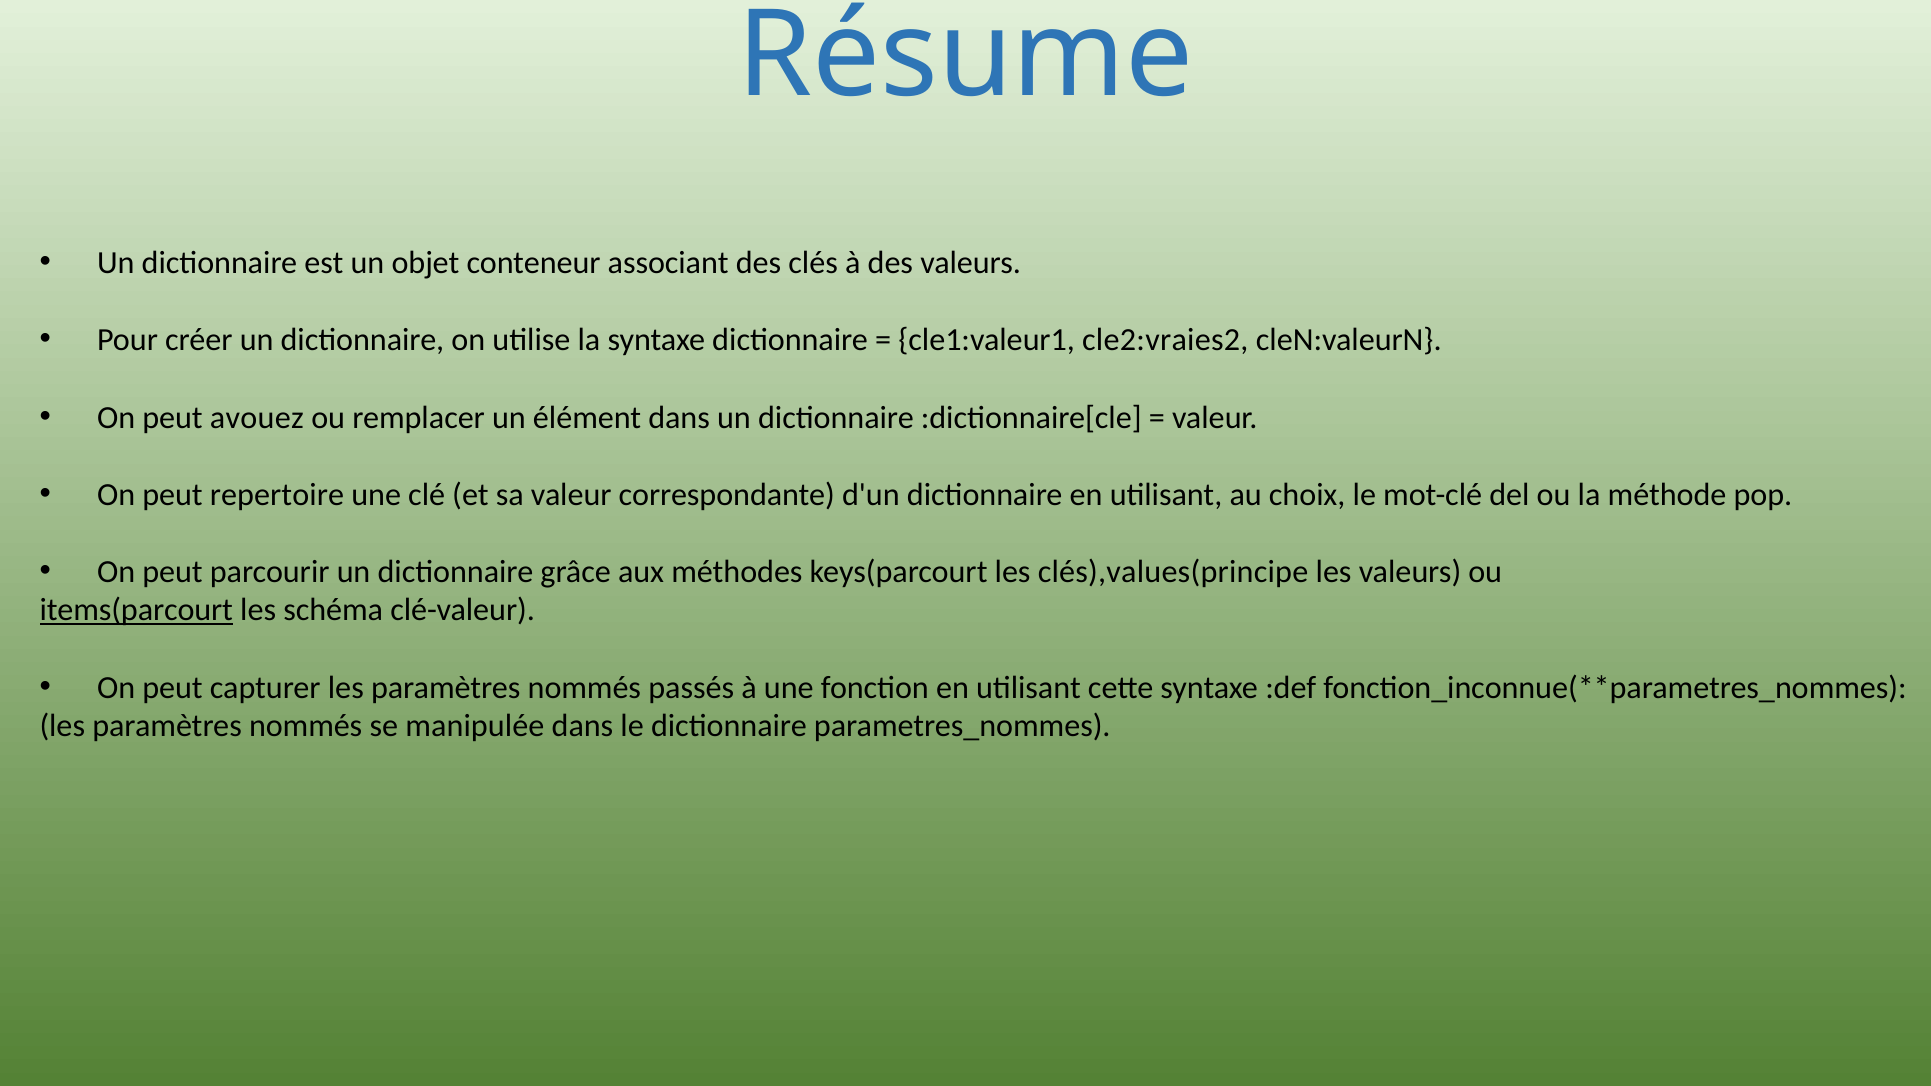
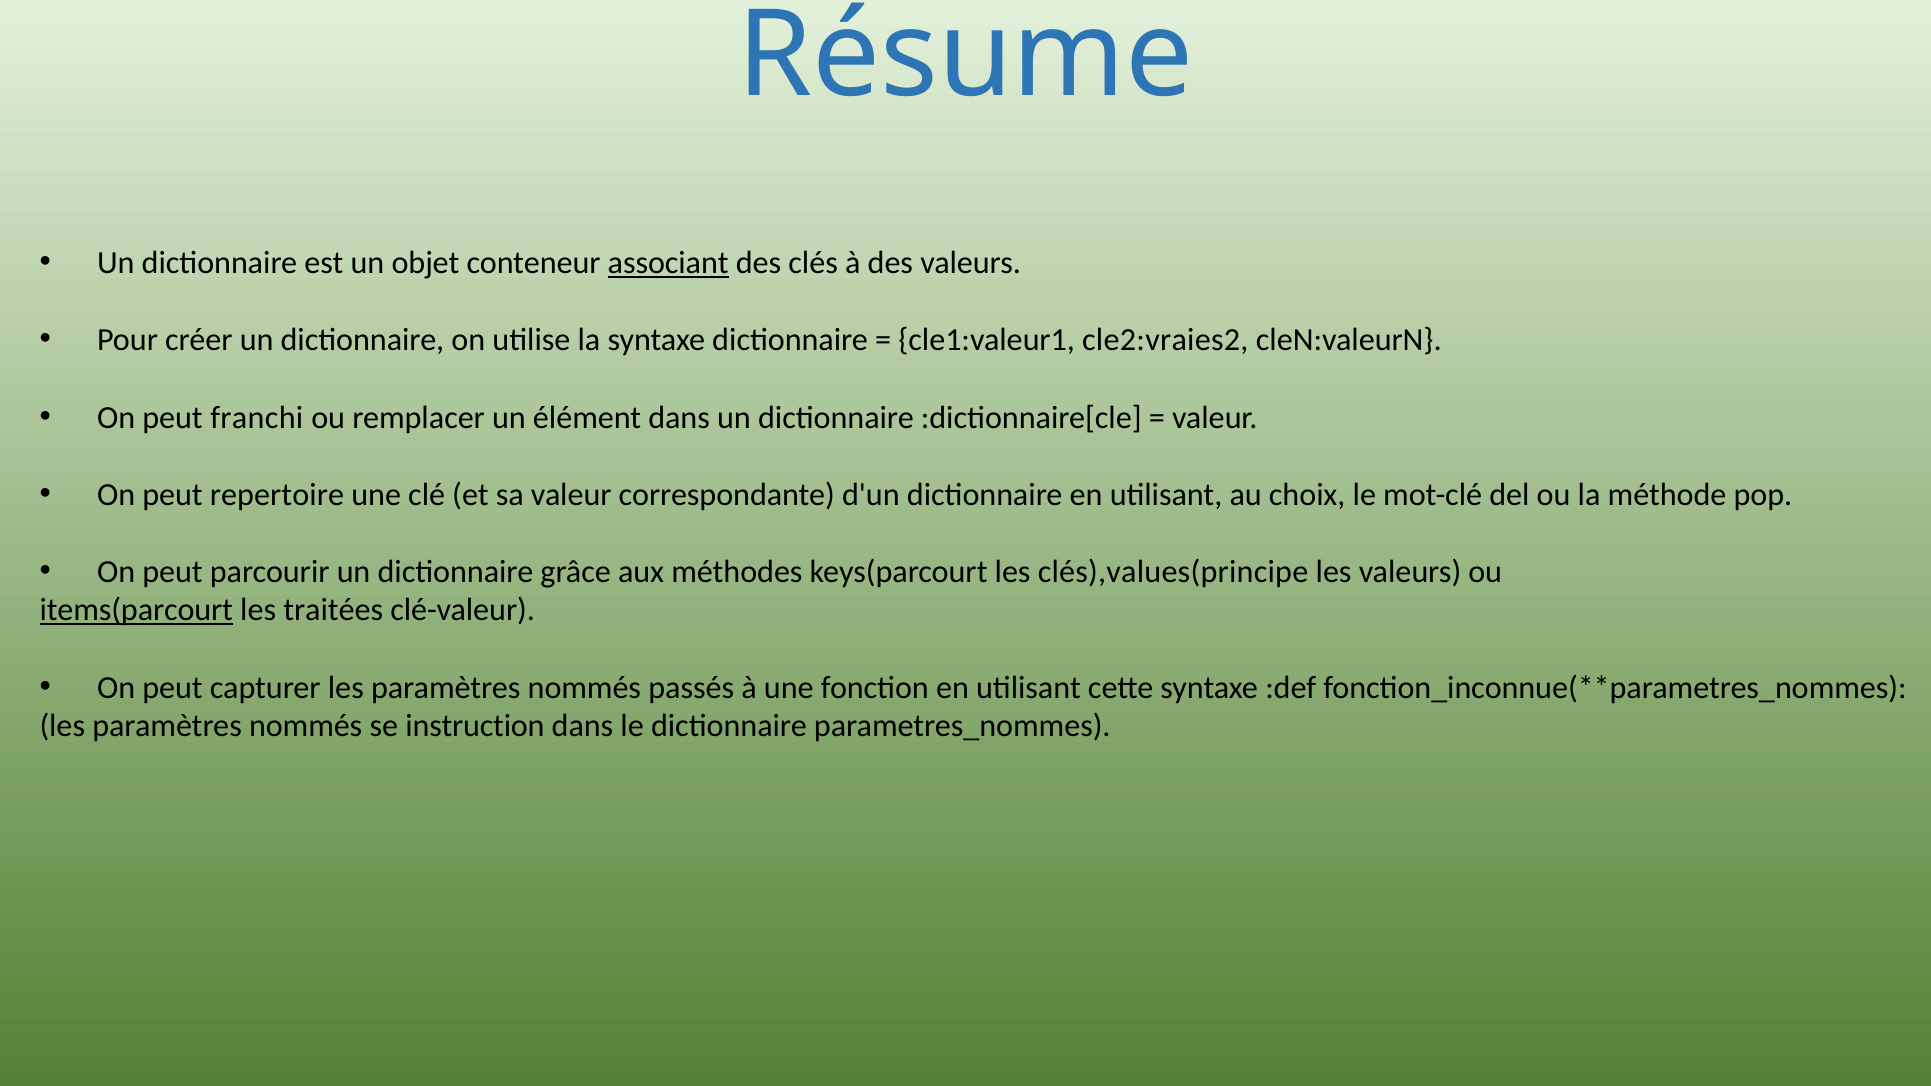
associant underline: none -> present
avouez: avouez -> franchi
schéma: schéma -> traitées
manipulée: manipulée -> instruction
